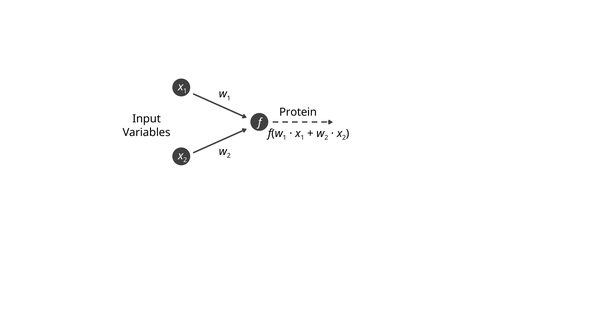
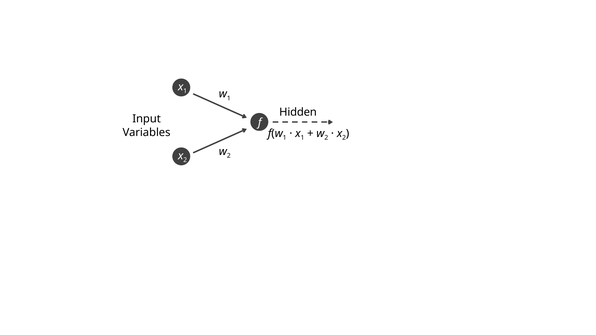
Protein: Protein -> Hidden
